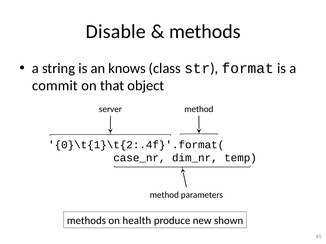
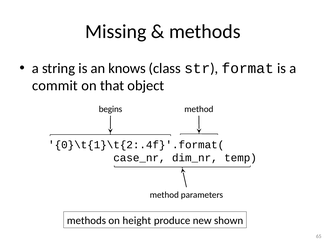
Disable: Disable -> Missing
server: server -> begins
health: health -> height
